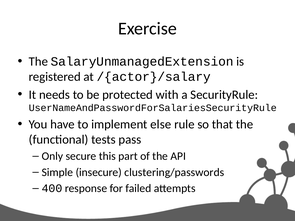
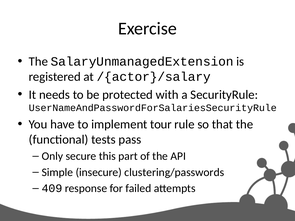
else: else -> tour
400: 400 -> 409
